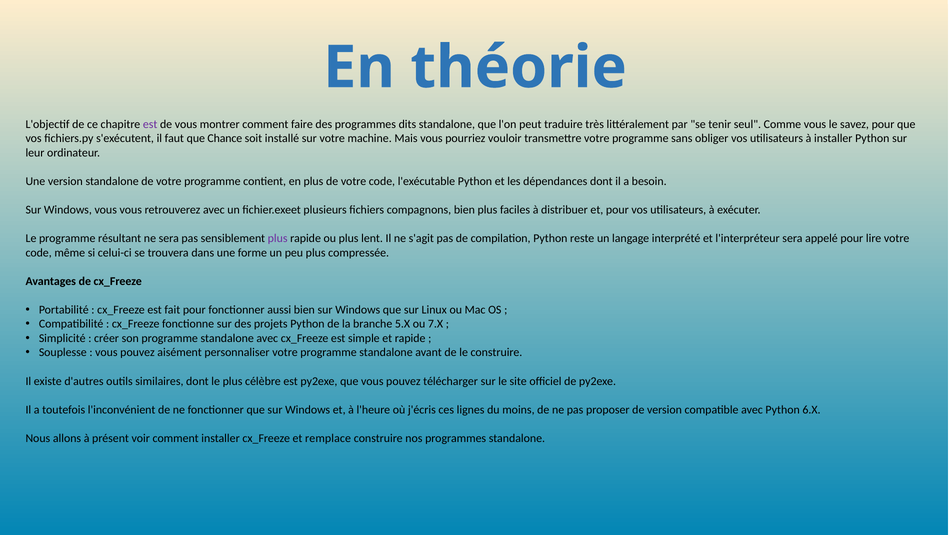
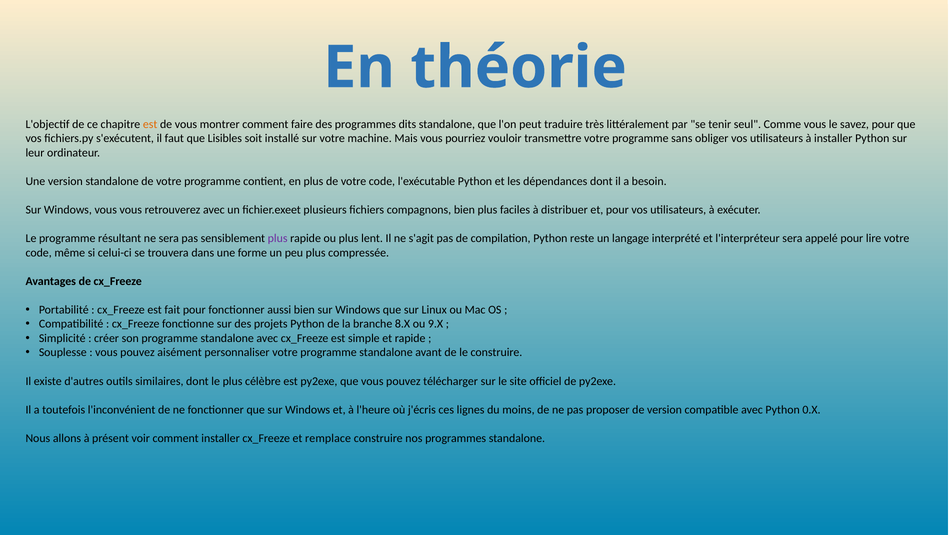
est at (150, 124) colour: purple -> orange
Chance: Chance -> Lisibles
5.X: 5.X -> 8.X
7.X: 7.X -> 9.X
6.X: 6.X -> 0.X
